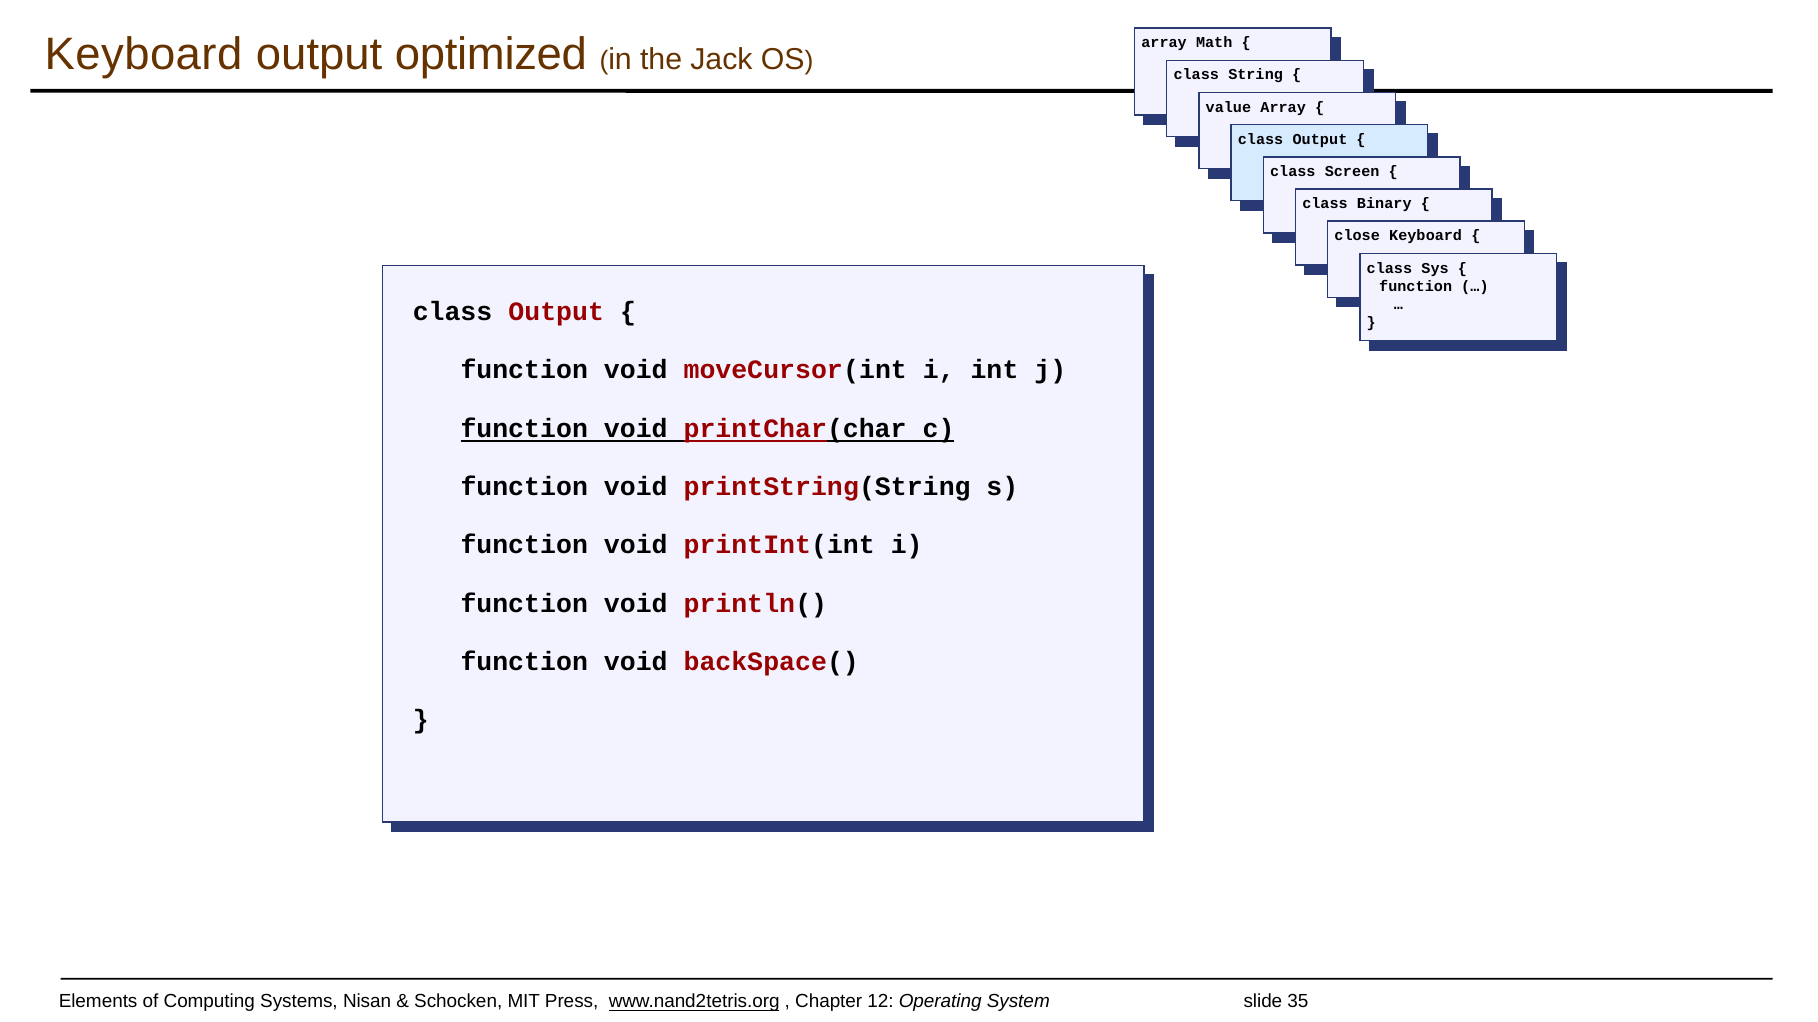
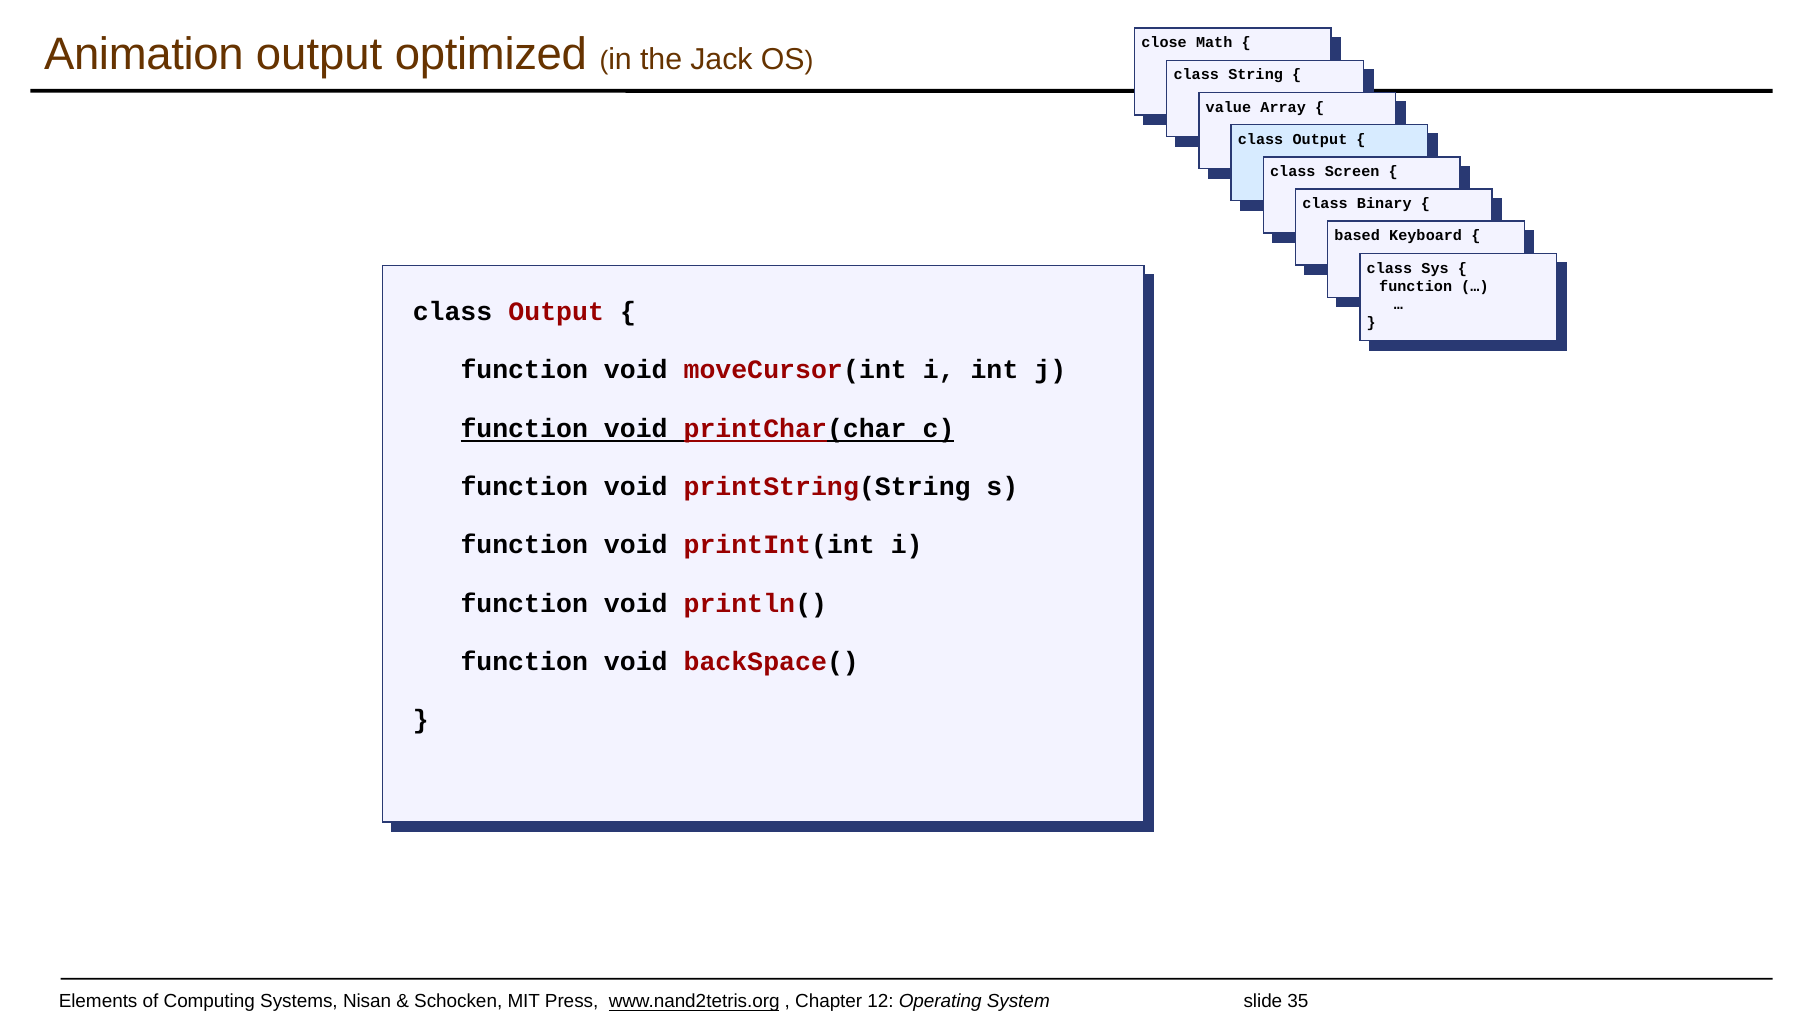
Keyboard at (143, 54): Keyboard -> Animation
array at (1164, 43): array -> close
close: close -> based
